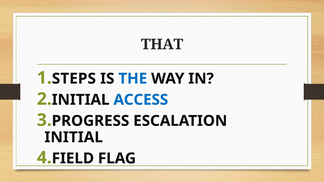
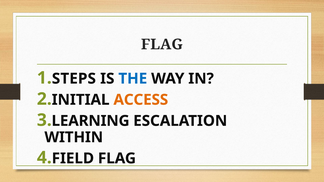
THAT at (162, 44): THAT -> FLAG
ACCESS colour: blue -> orange
PROGRESS: PROGRESS -> LEARNING
INITIAL at (74, 137): INITIAL -> WITHIN
